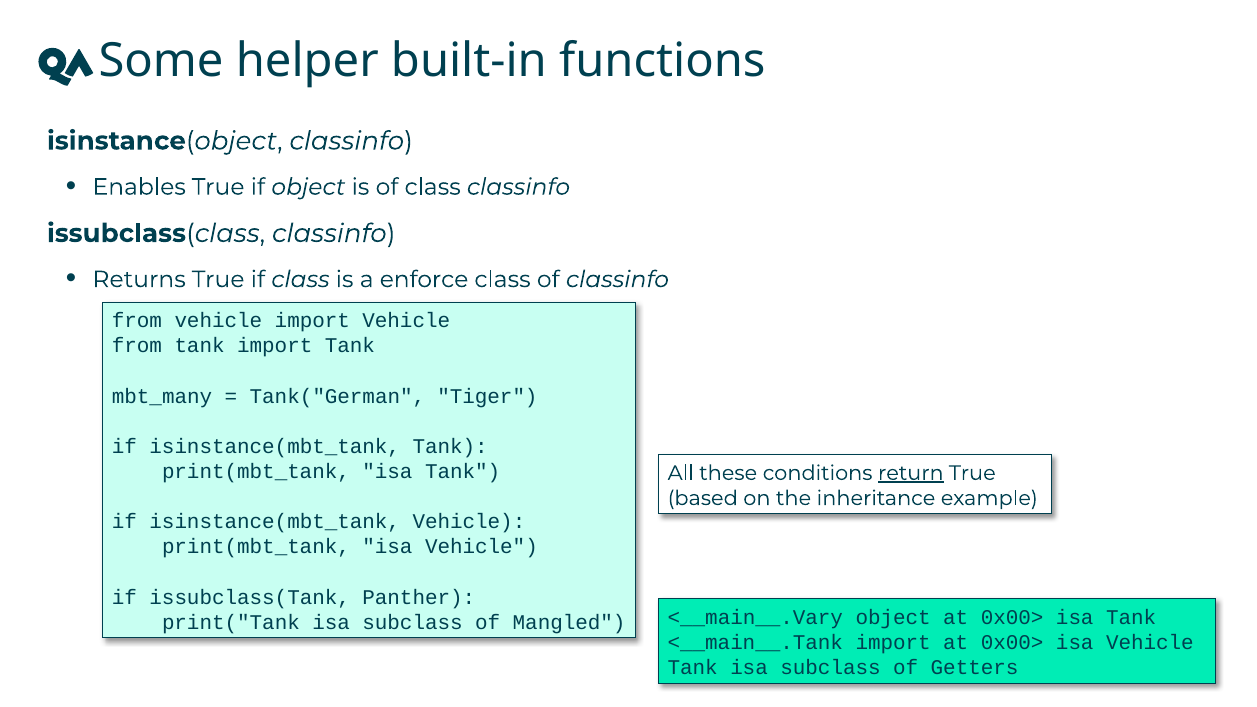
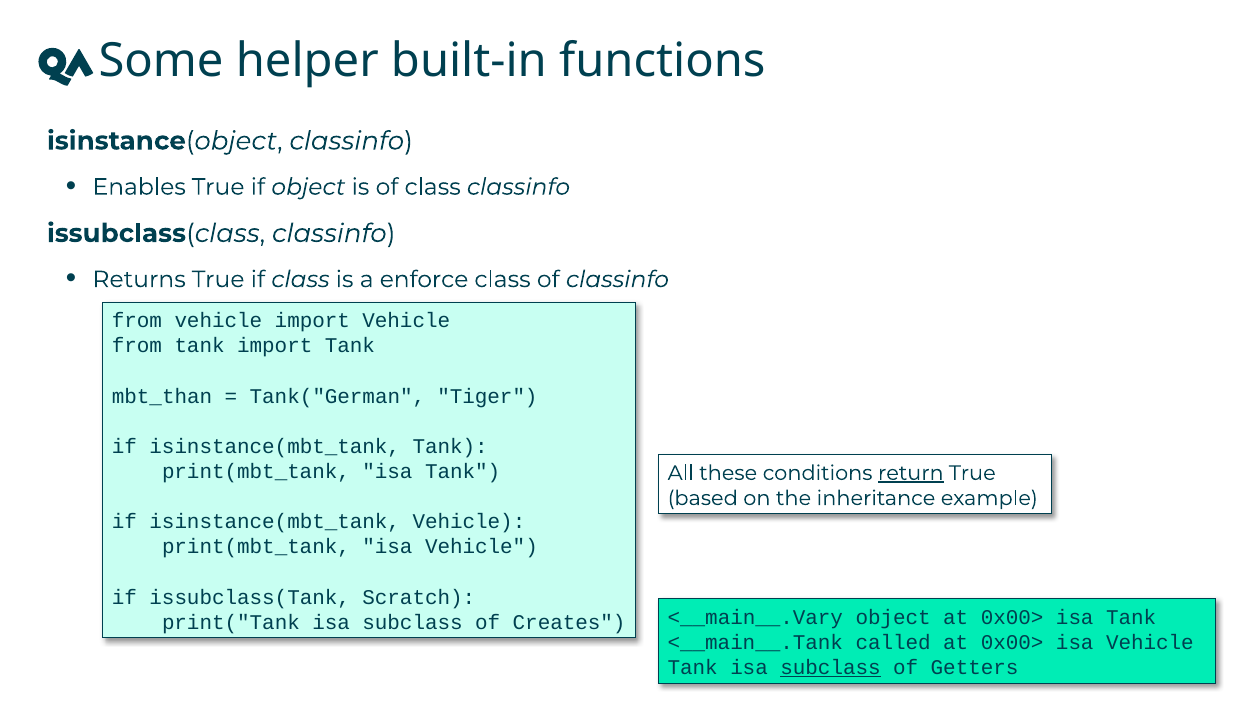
mbt_many: mbt_many -> mbt_than
Panther: Panther -> Scratch
Mangled: Mangled -> Creates
<__main__.Tank import: import -> called
subclass at (831, 668) underline: none -> present
